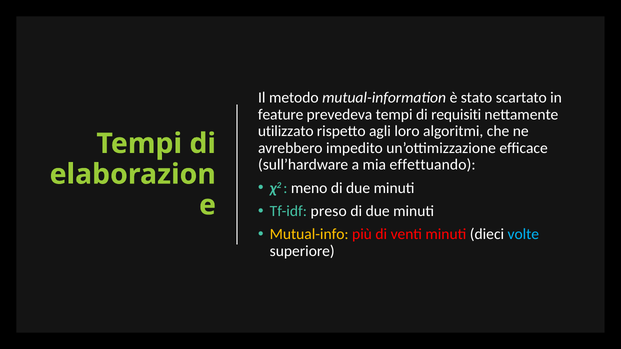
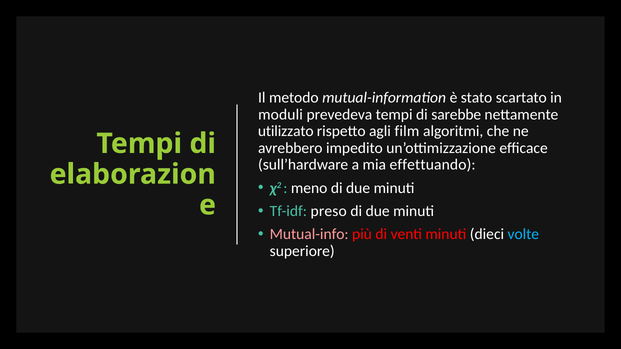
feature: feature -> moduli
requisiti: requisiti -> sarebbe
loro: loro -> film
Mutual-info colour: yellow -> pink
